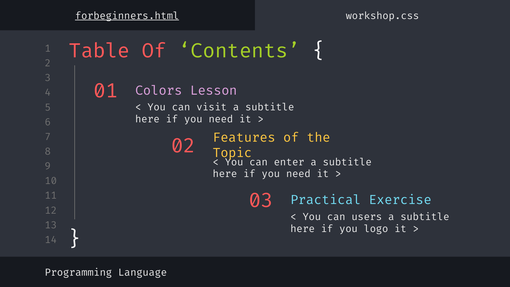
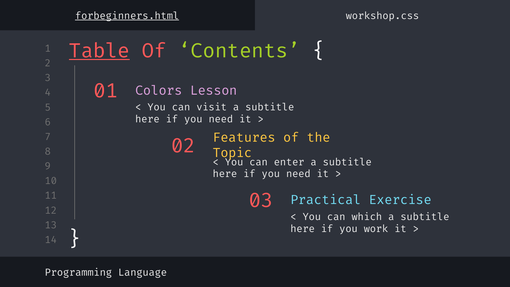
Table underline: none -> present
users: users -> which
logo: logo -> work
